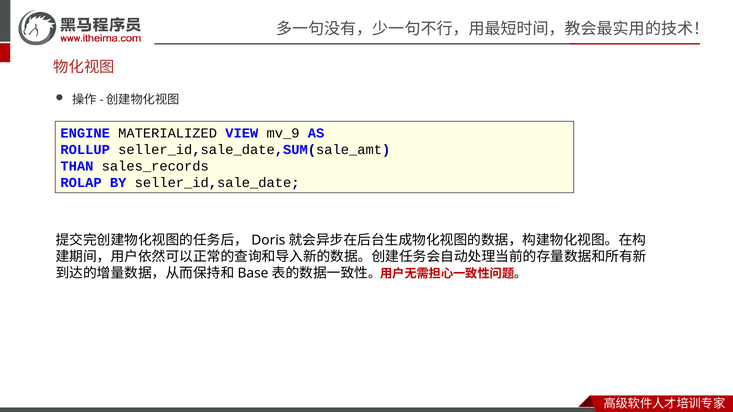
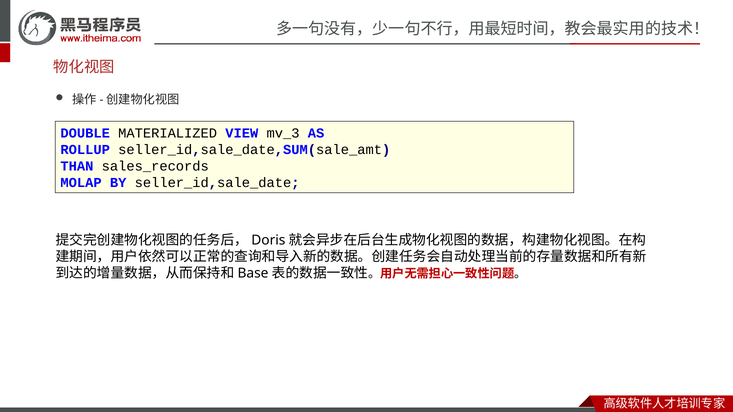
ENGINE: ENGINE -> DOUBLE
mv_9: mv_9 -> mv_3
ROLAP: ROLAP -> MOLAP
